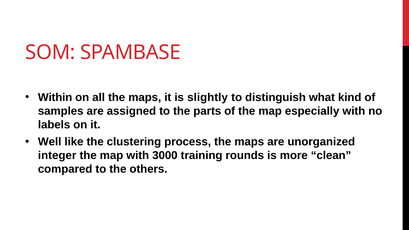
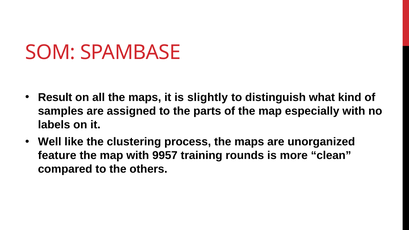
Within: Within -> Result
integer: integer -> feature
3000: 3000 -> 9957
